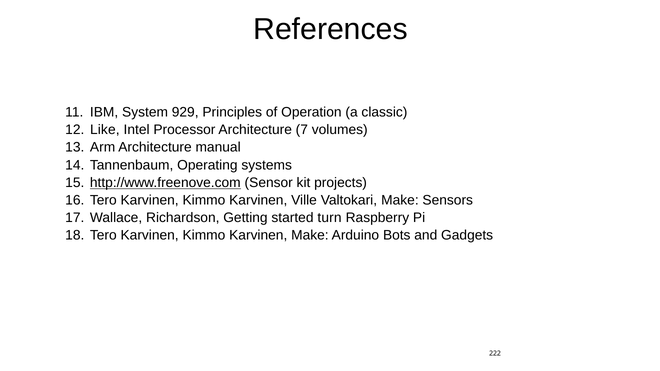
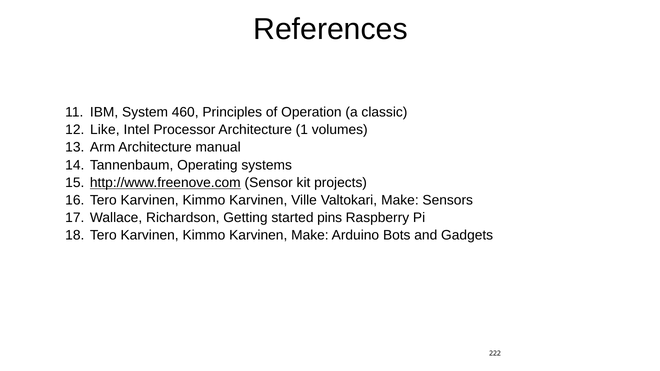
929: 929 -> 460
7: 7 -> 1
turn: turn -> pins
